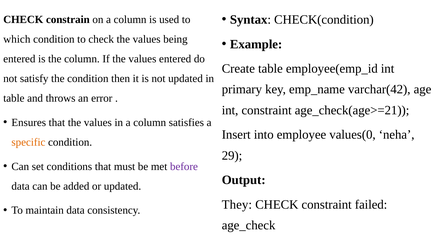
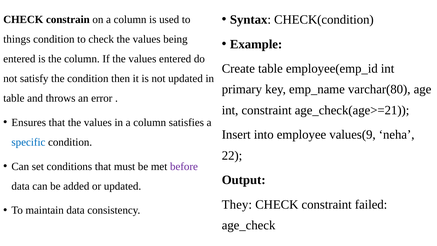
which: which -> things
varchar(42: varchar(42 -> varchar(80
values(0: values(0 -> values(9
specific colour: orange -> blue
29: 29 -> 22
